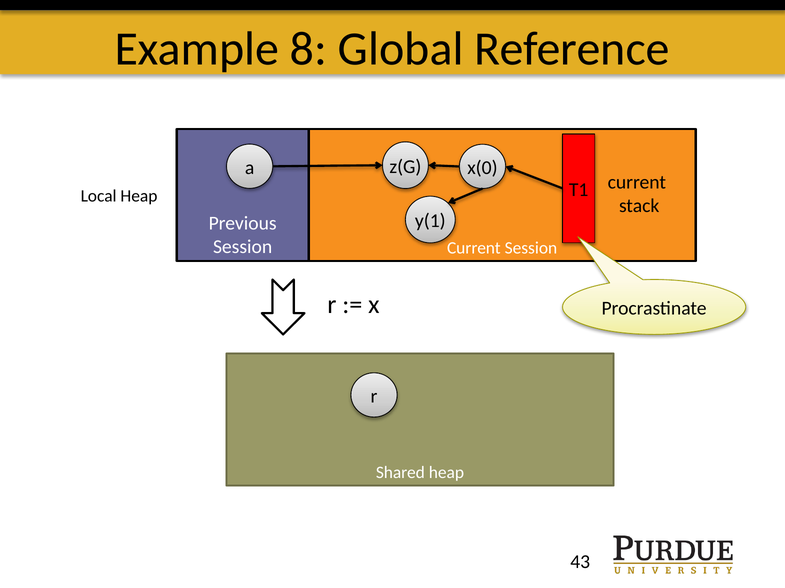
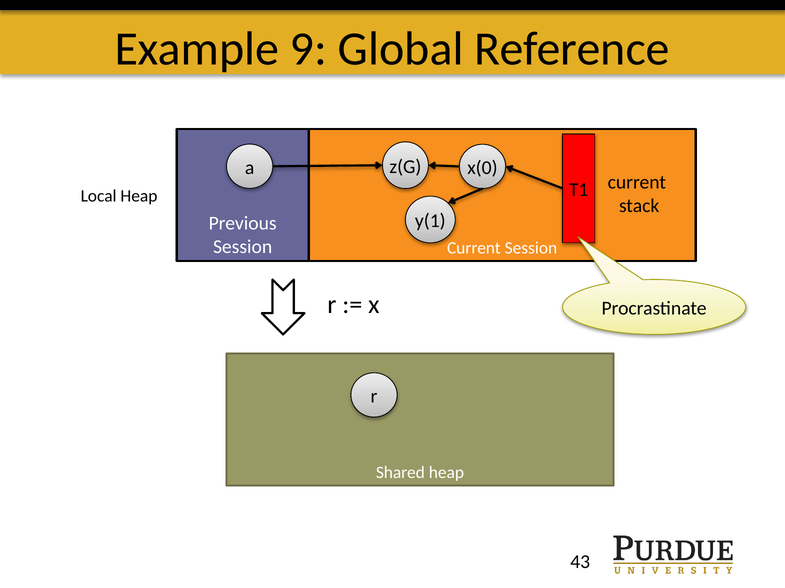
8: 8 -> 9
